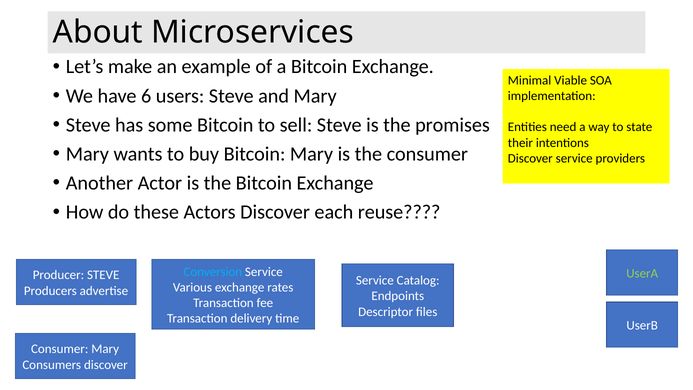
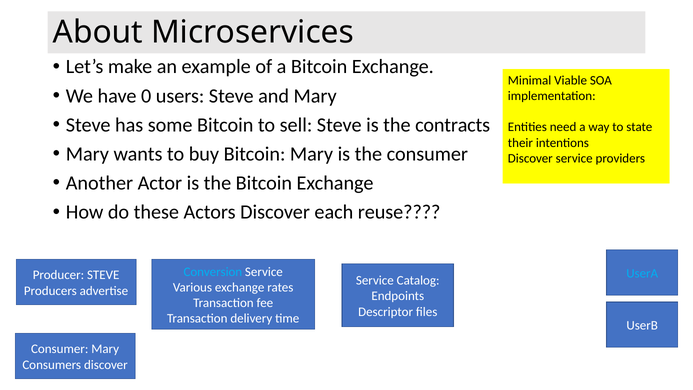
6: 6 -> 0
promises: promises -> contracts
UserA colour: light green -> light blue
